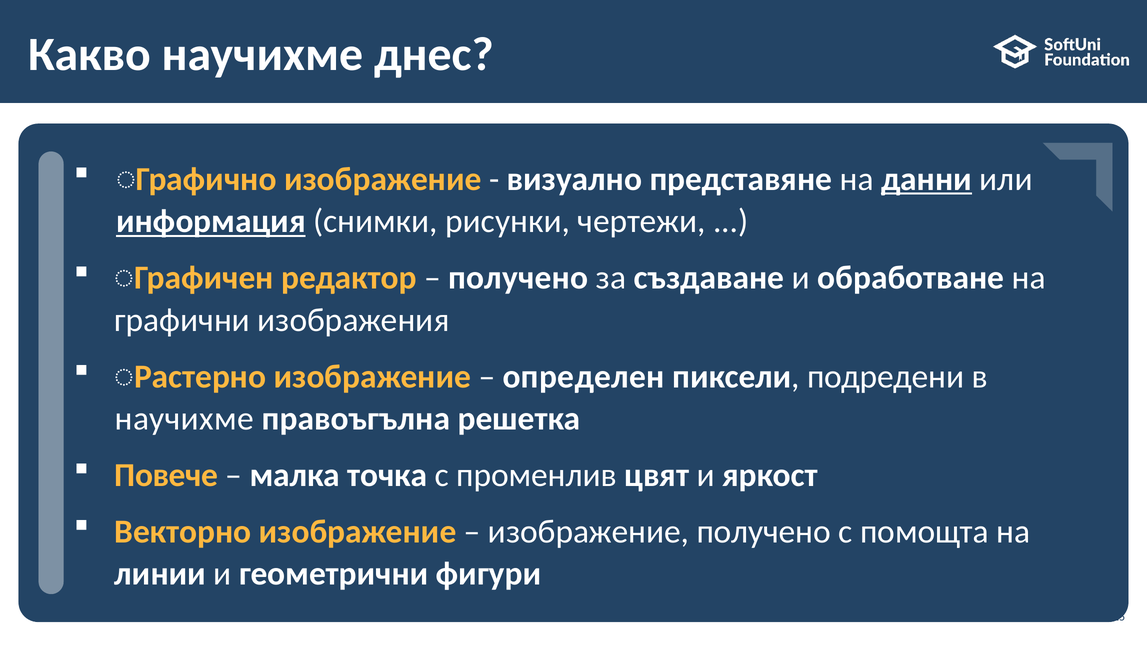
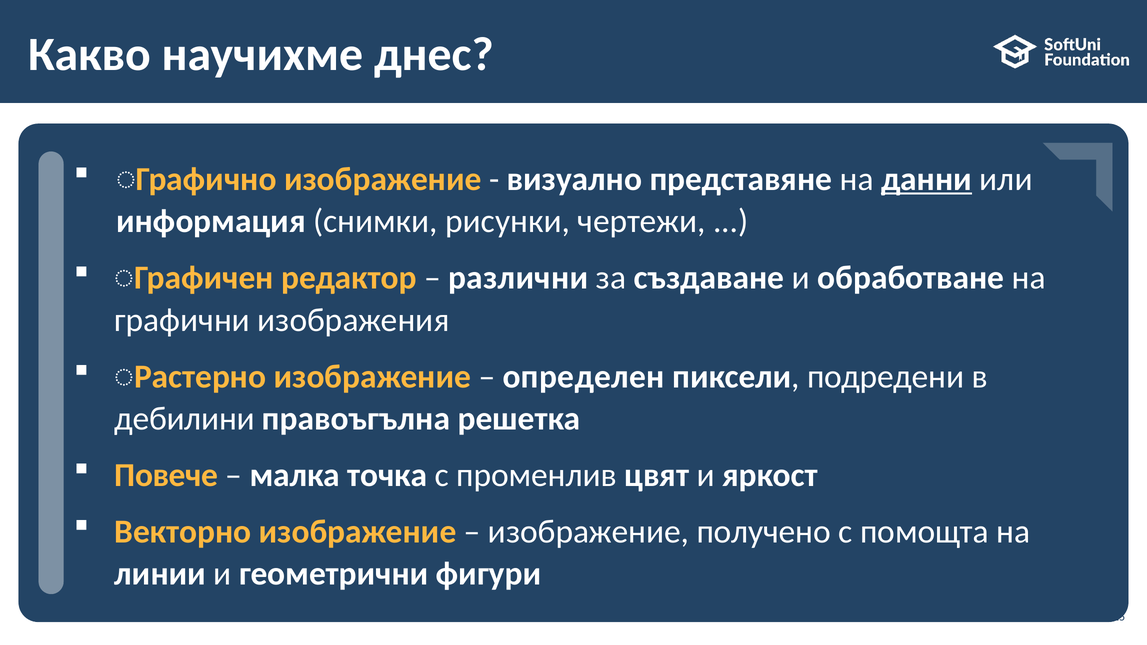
информация underline: present -> none
получено at (518, 278): получено -> различни
научихме at (184, 419): научихме -> дебилини
